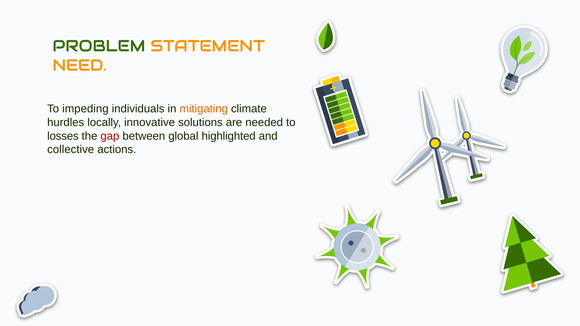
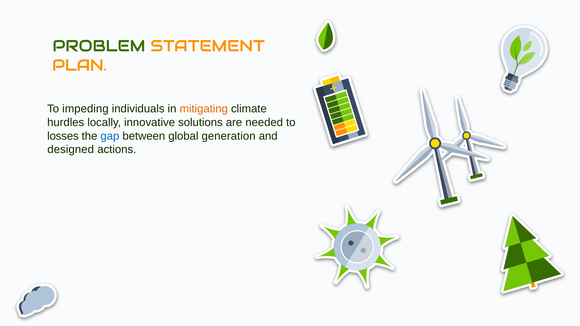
NEED: NEED -> PLAN
gap colour: red -> blue
highlighted: highlighted -> generation
collective: collective -> designed
